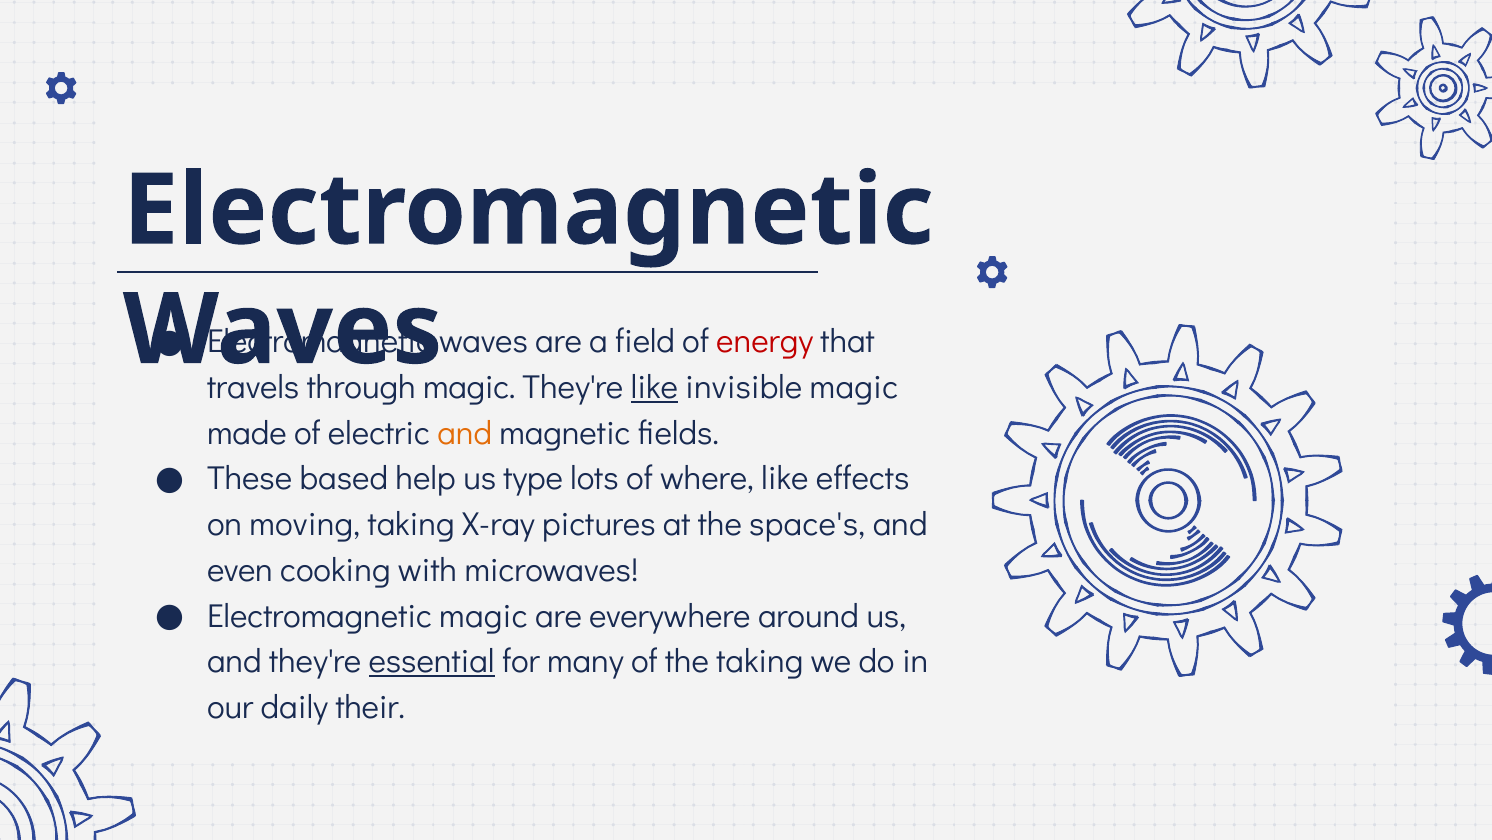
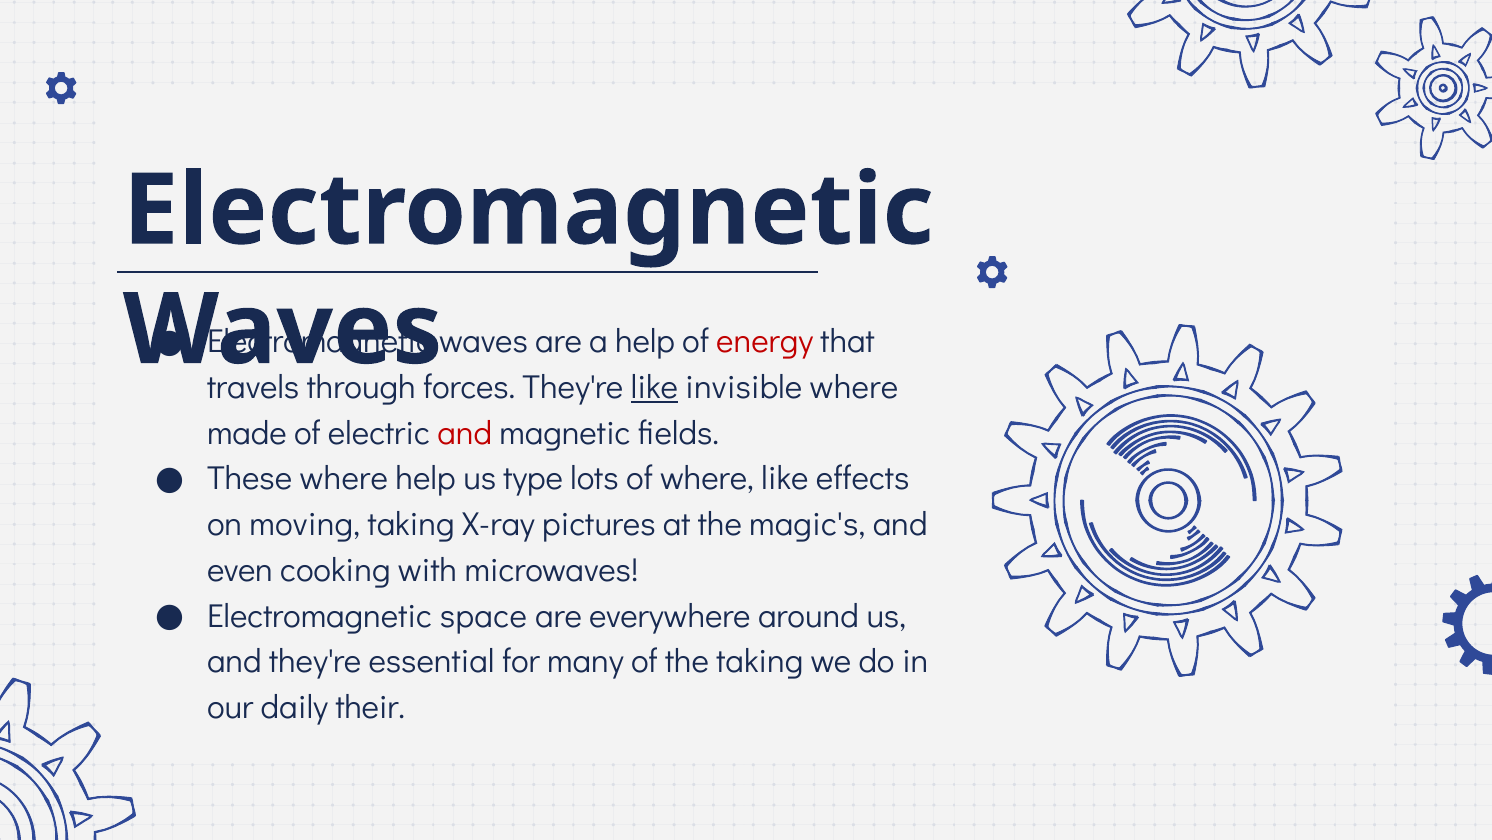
a field: field -> help
magic at (469, 387): magic -> forces
invisible magic: magic -> where
and at (465, 433) colour: orange -> red
These based: based -> where
space's: space's -> magic's
Electromagnetic magic: magic -> space
essential underline: present -> none
